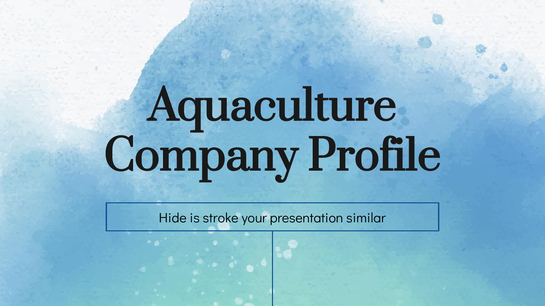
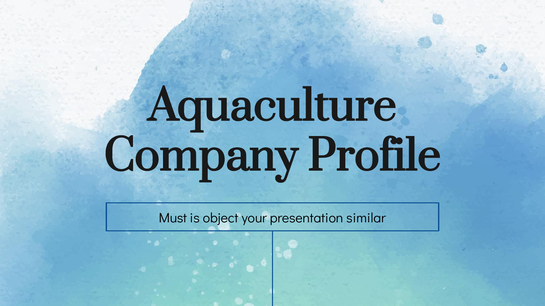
Hide: Hide -> Must
stroke: stroke -> object
